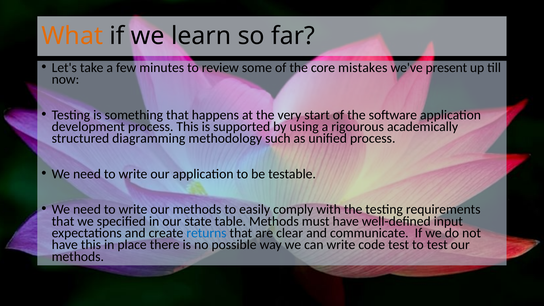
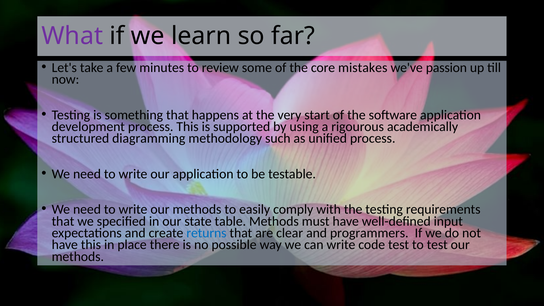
What colour: orange -> purple
present: present -> passion
communicate: communicate -> programmers
